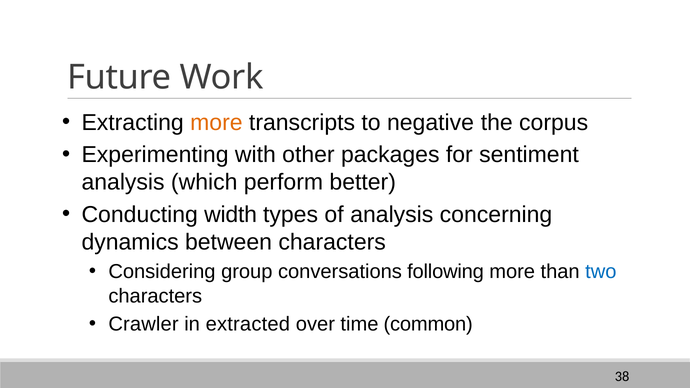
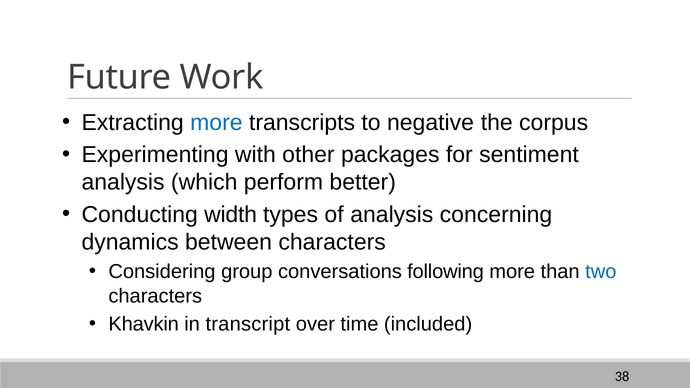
more at (216, 122) colour: orange -> blue
Crawler: Crawler -> Khavkin
extracted: extracted -> transcript
common: common -> included
